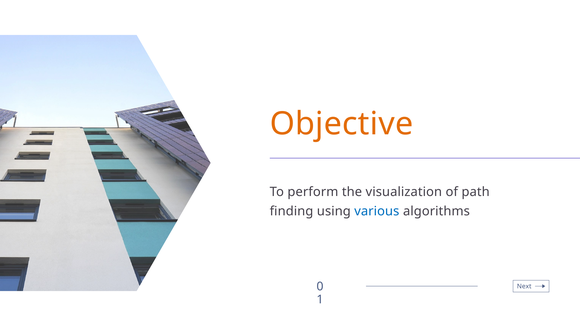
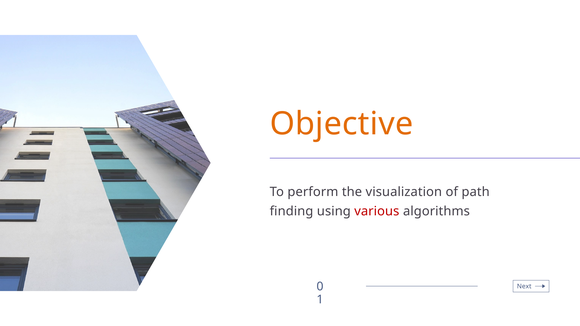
various colour: blue -> red
